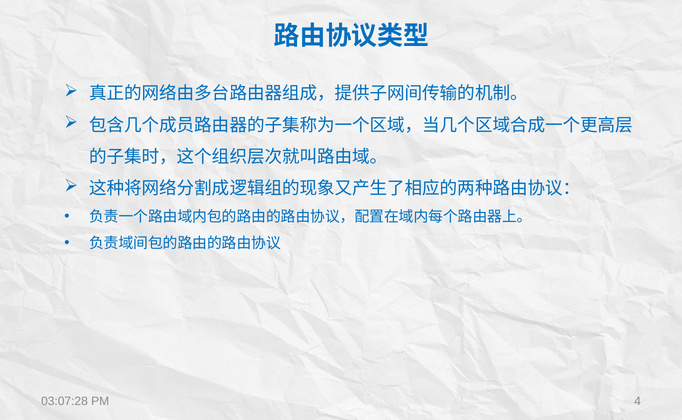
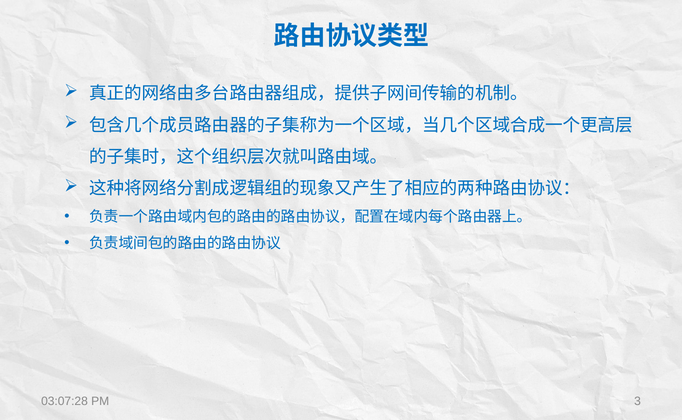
4: 4 -> 3
